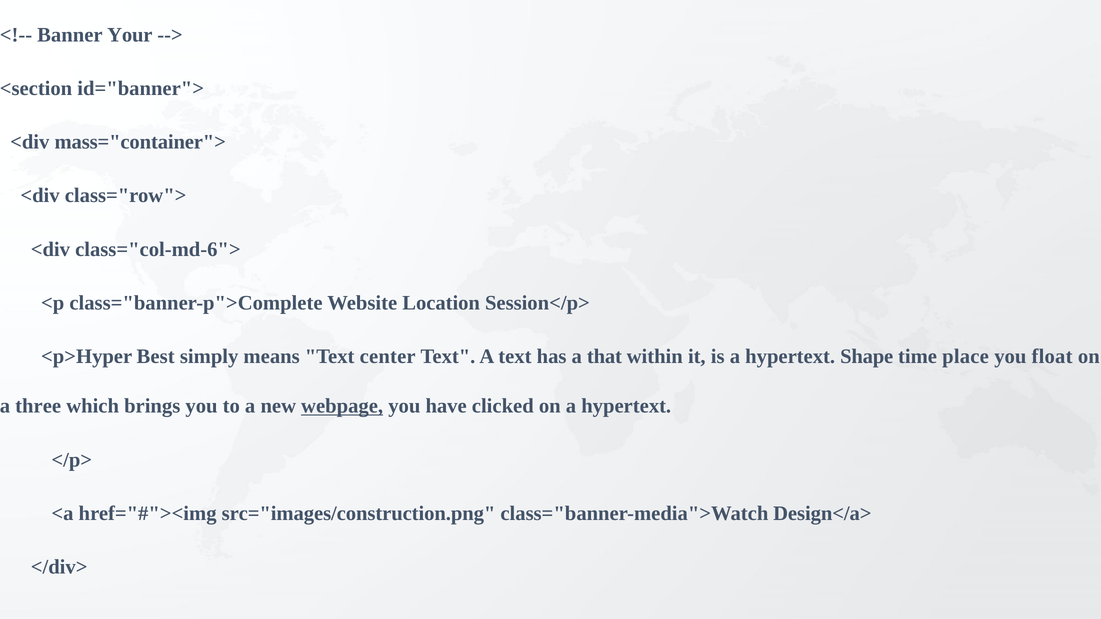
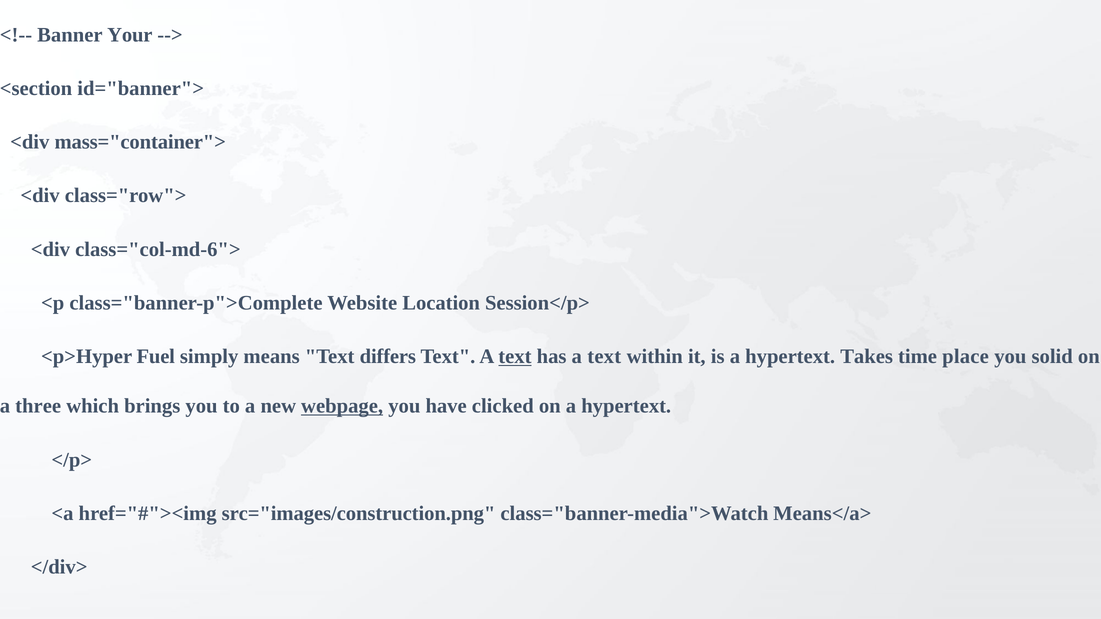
Best: Best -> Fuel
center: center -> differs
text at (515, 357) underline: none -> present
has a that: that -> text
Shape: Shape -> Takes
float: float -> solid
Design</a>: Design</a> -> Means</a>
